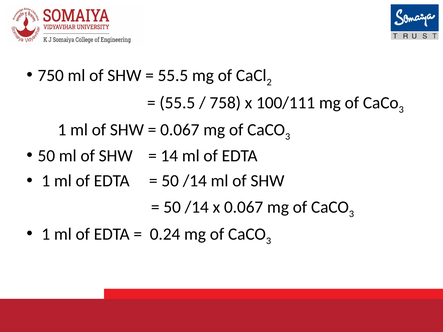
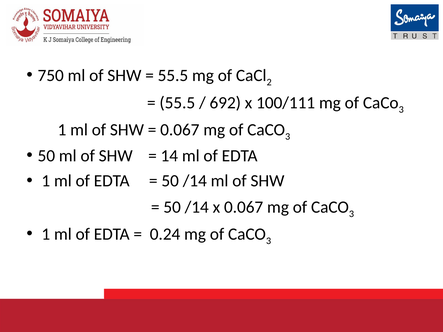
758: 758 -> 692
